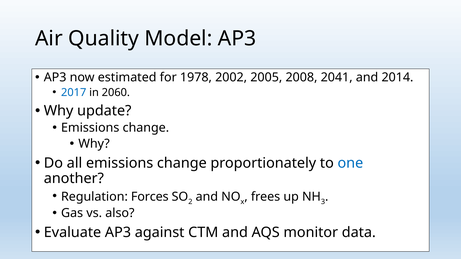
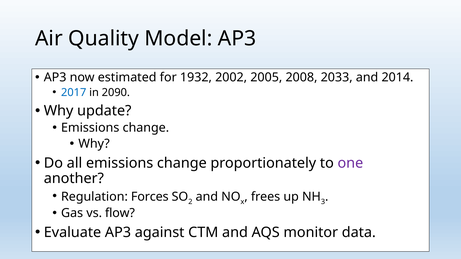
1978: 1978 -> 1932
2041: 2041 -> 2033
2060: 2060 -> 2090
one colour: blue -> purple
also: also -> flow
